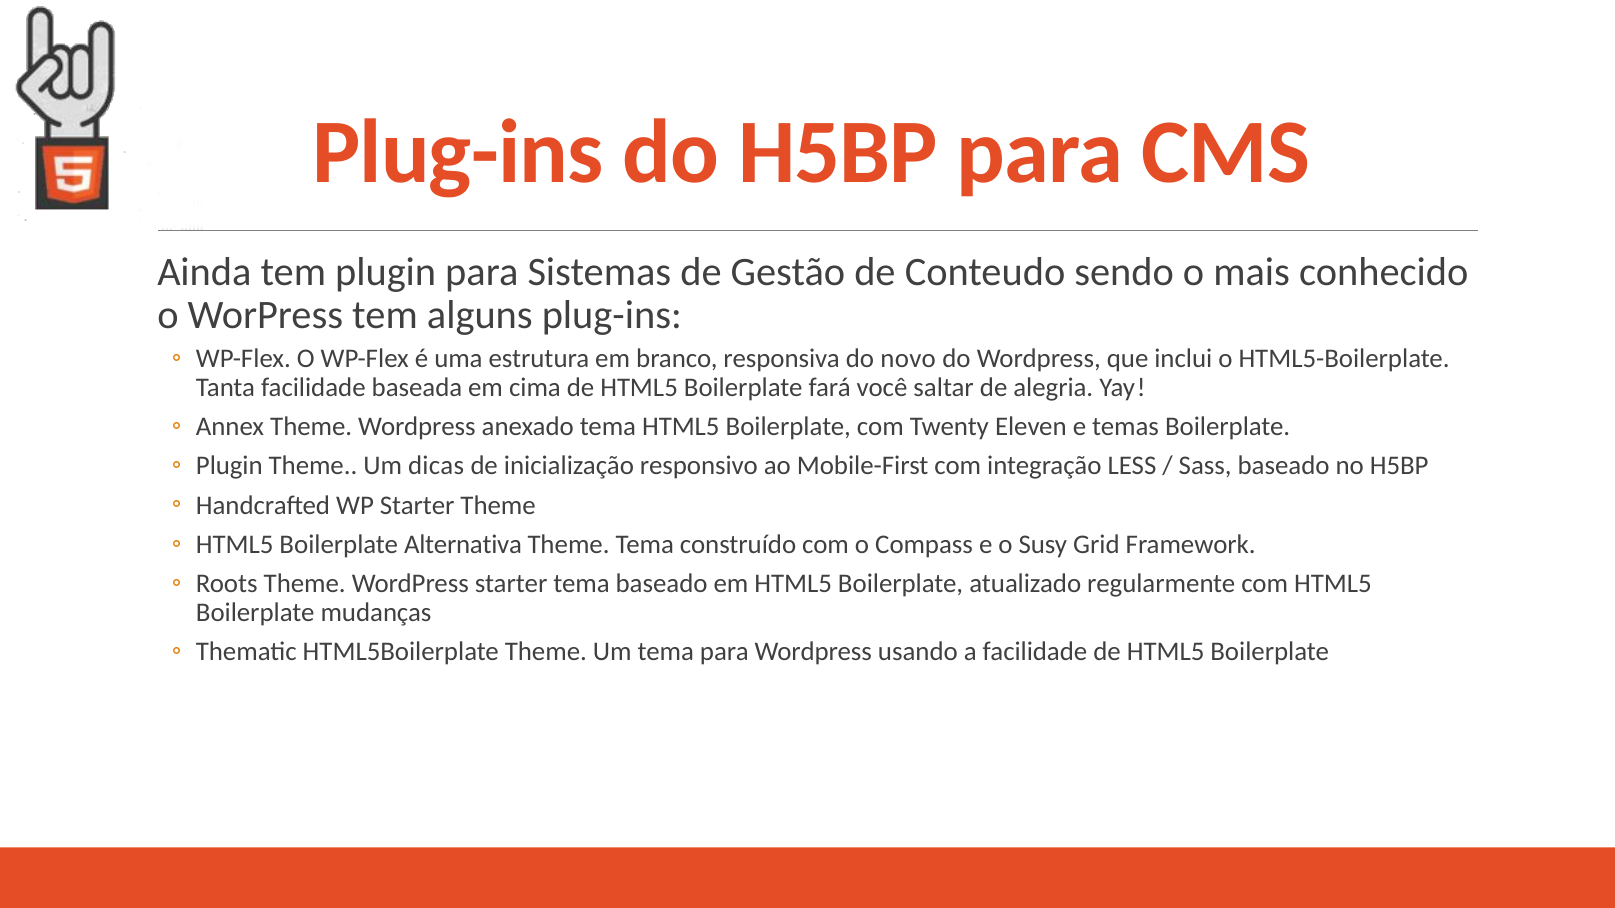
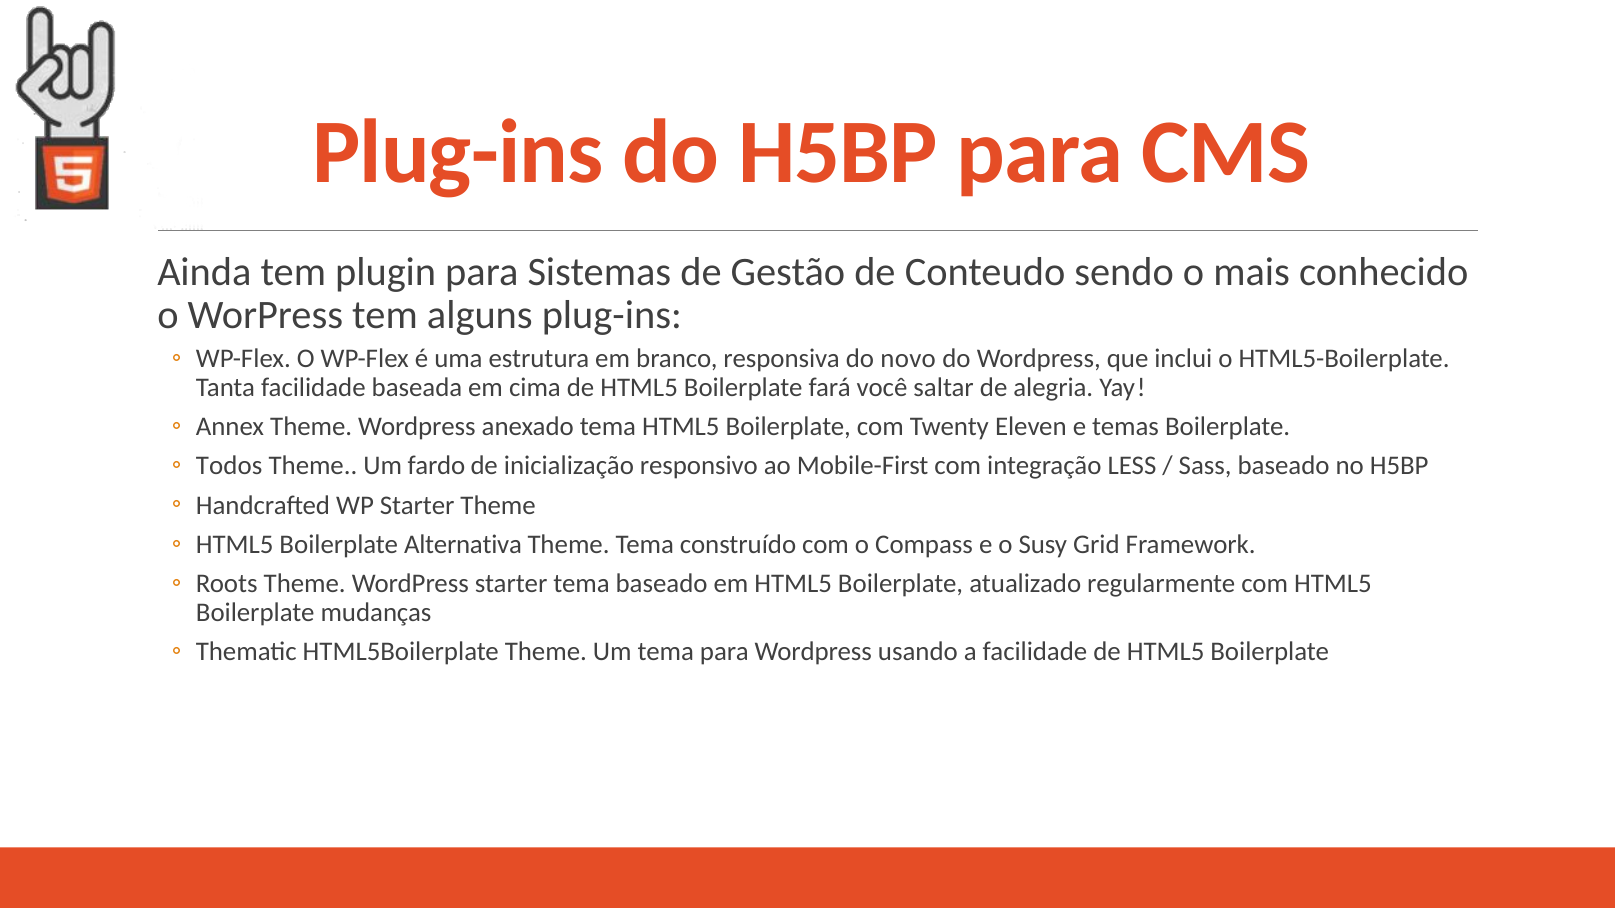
Plugin at (229, 466): Plugin -> Todos
dicas: dicas -> fardo
